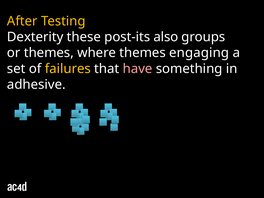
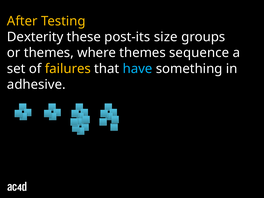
also: also -> size
engaging: engaging -> sequence
have colour: pink -> light blue
